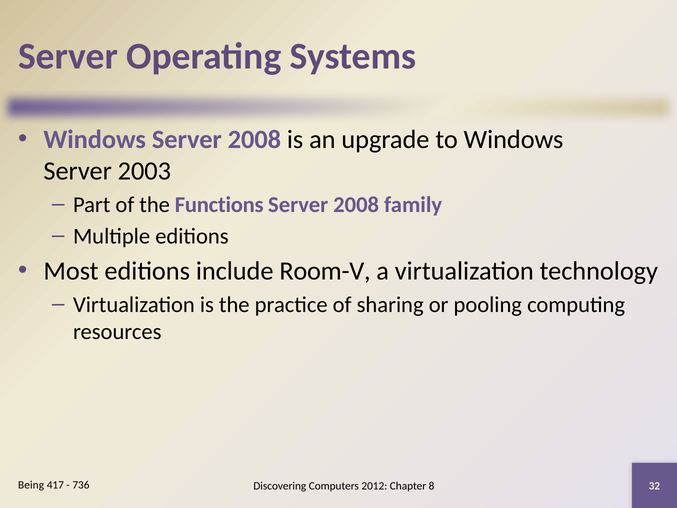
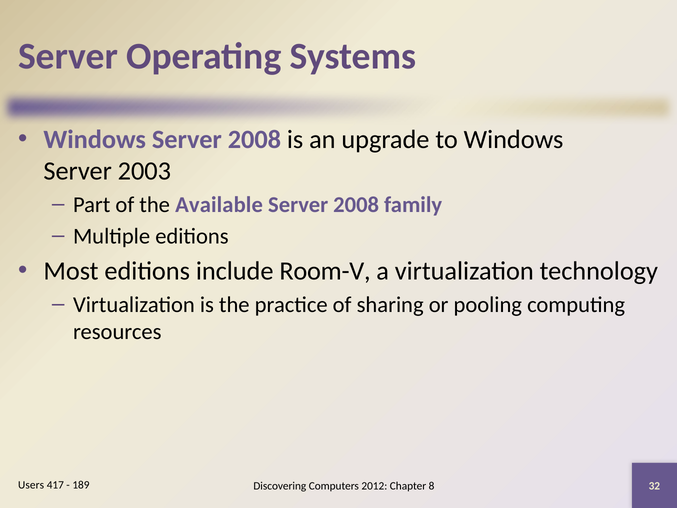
Functions: Functions -> Available
Being: Being -> Users
736: 736 -> 189
